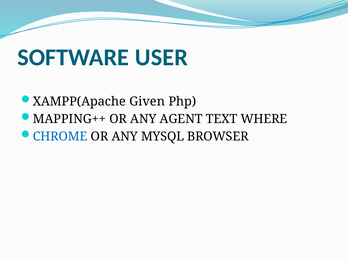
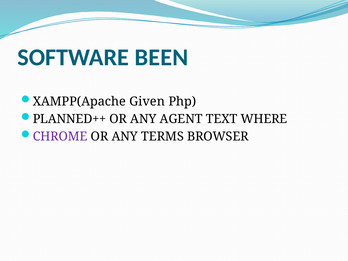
USER: USER -> BEEN
MAPPING++: MAPPING++ -> PLANNED++
CHROME colour: blue -> purple
MYSQL: MYSQL -> TERMS
